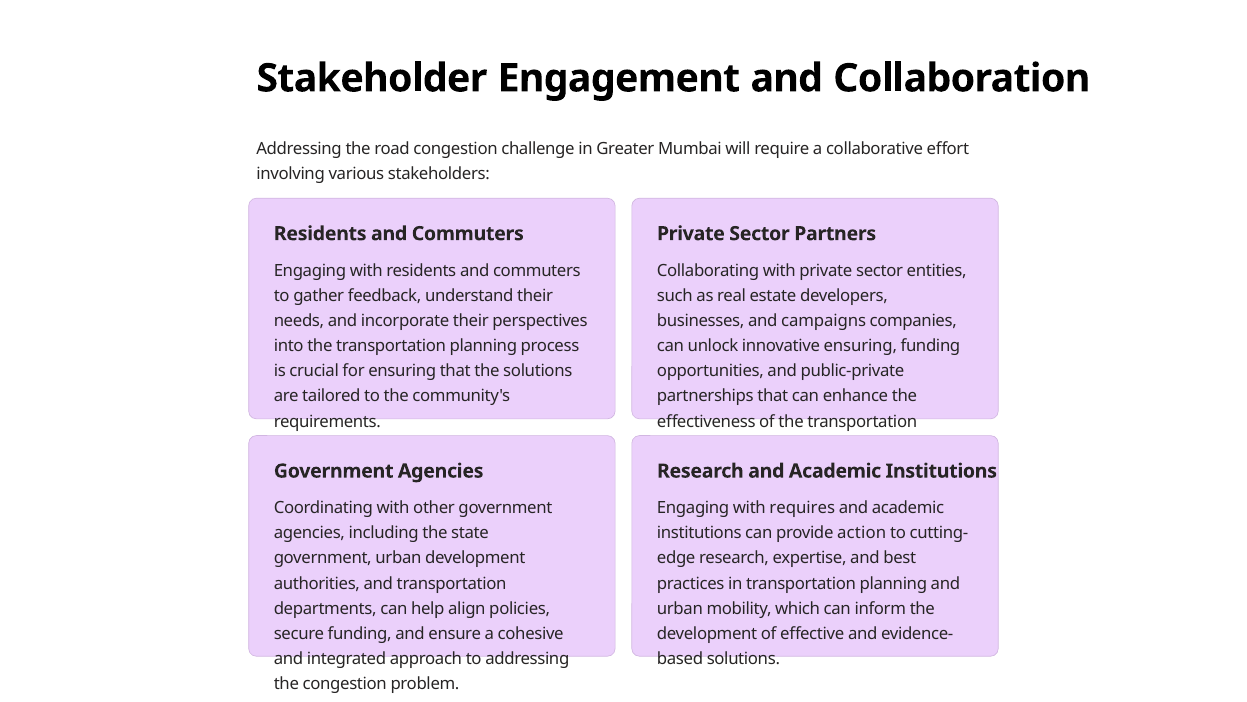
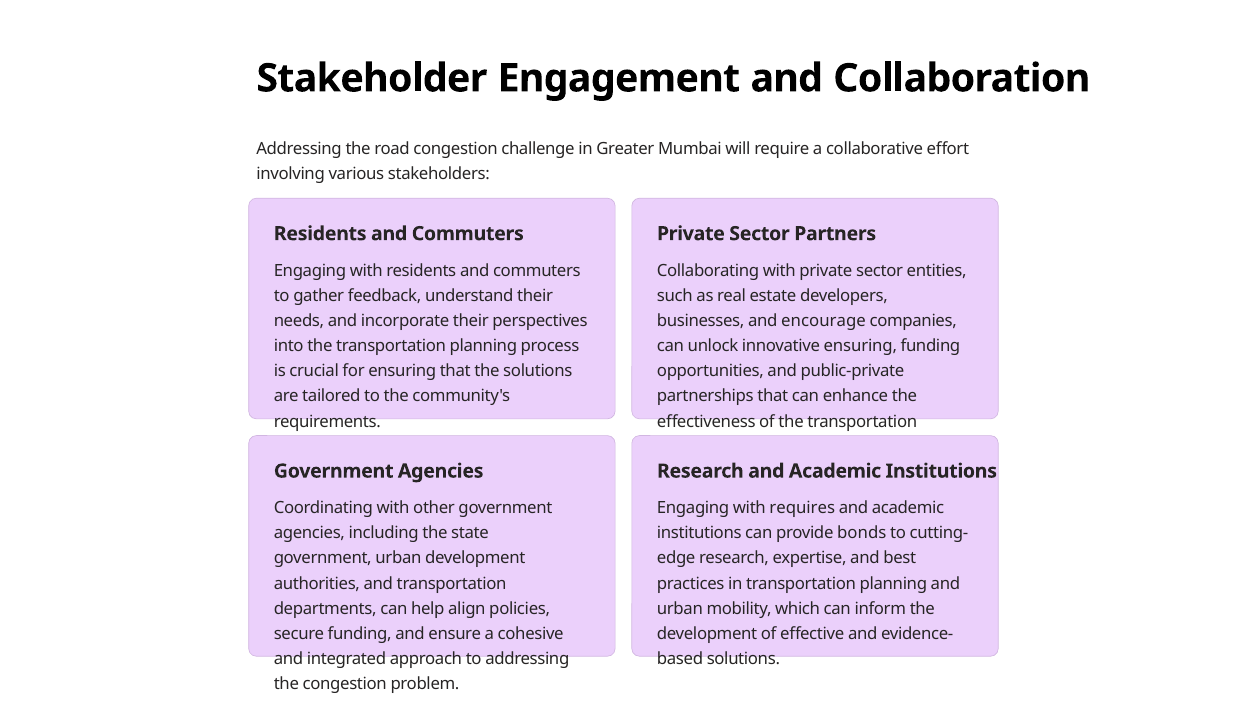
campaigns: campaigns -> encourage
action: action -> bonds
